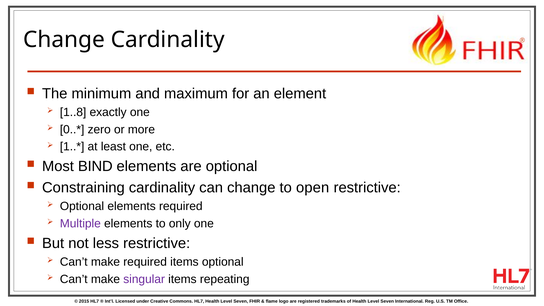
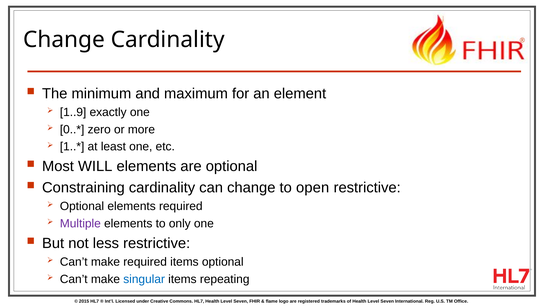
1..8: 1..8 -> 1..9
BIND: BIND -> WILL
singular colour: purple -> blue
